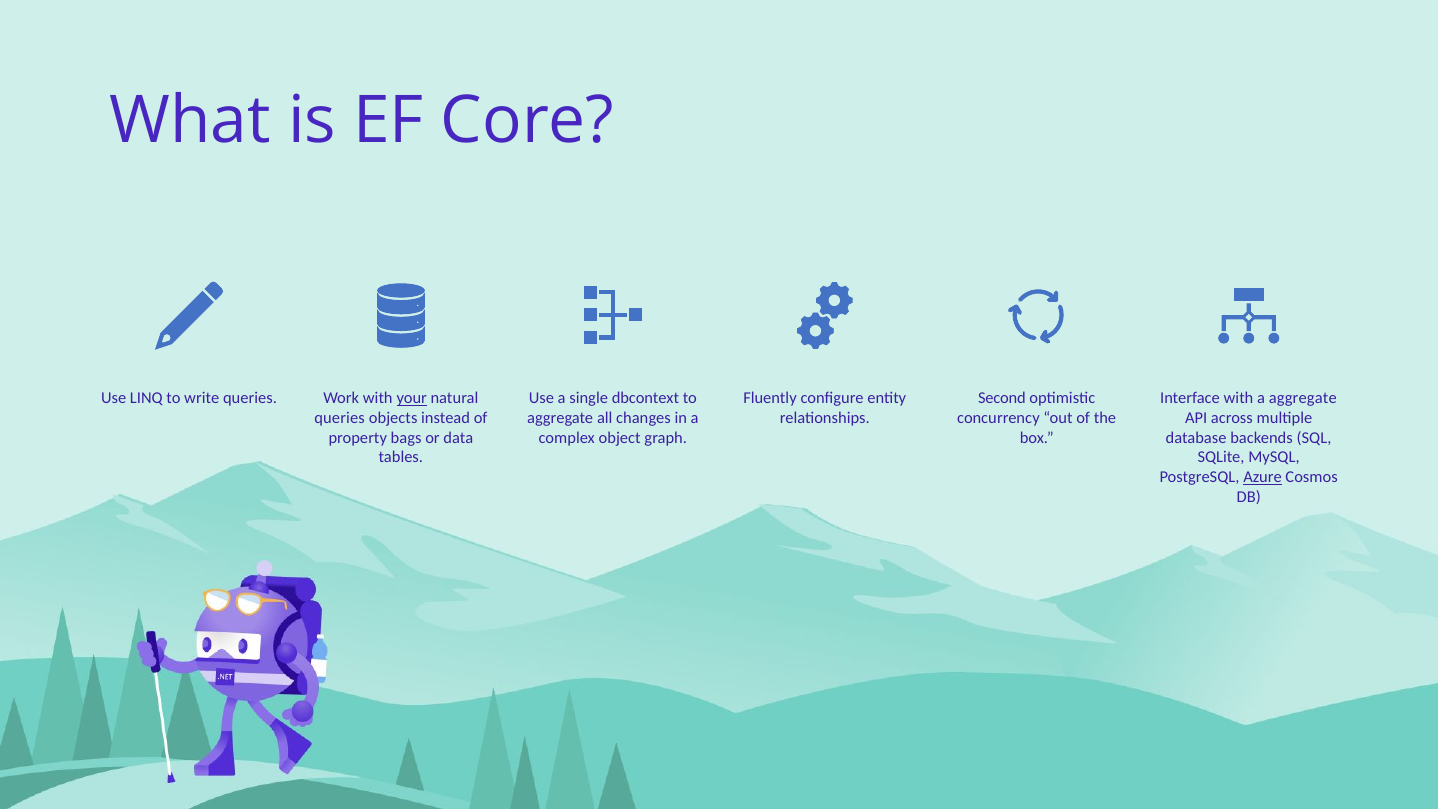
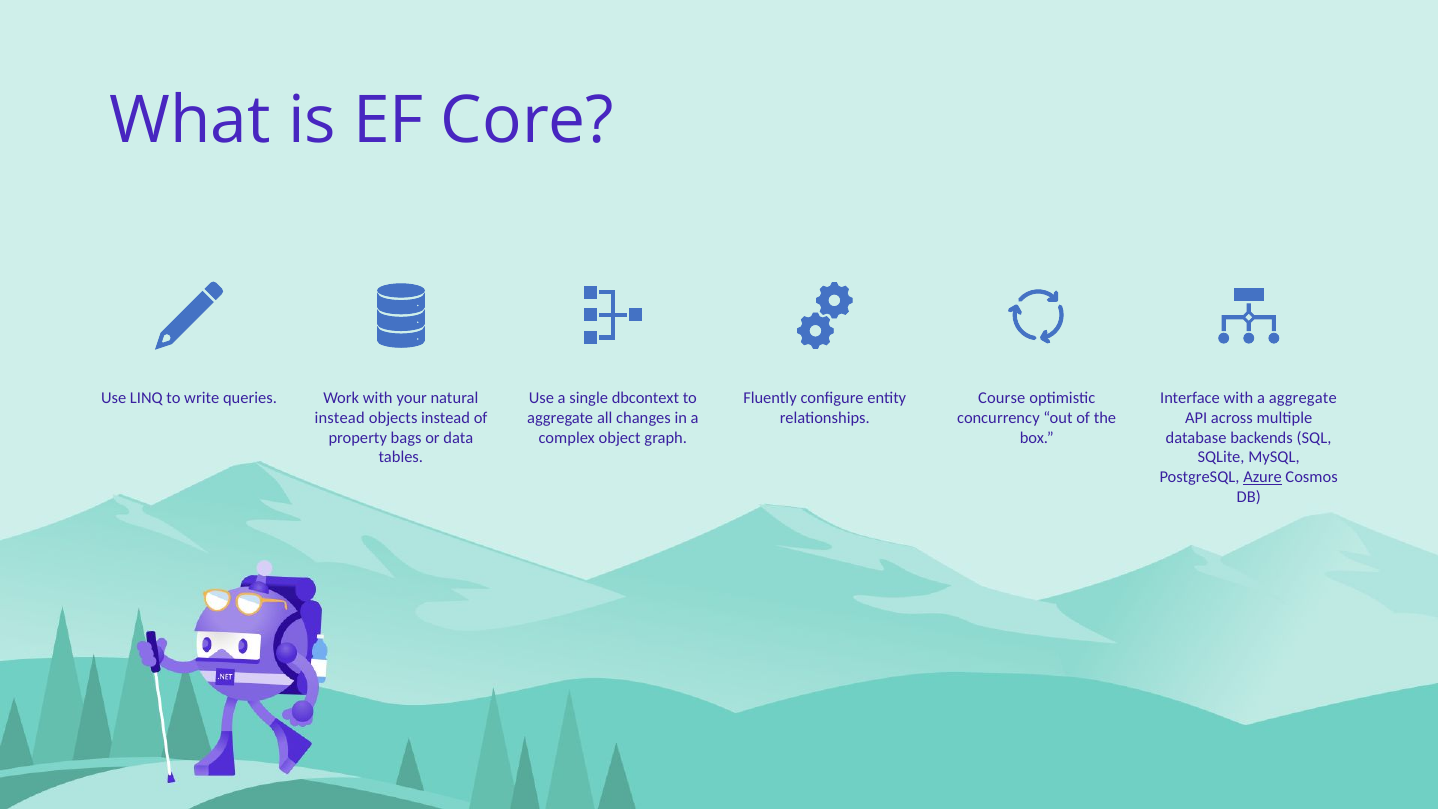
your underline: present -> none
Second: Second -> Course
queries at (340, 418): queries -> instead
